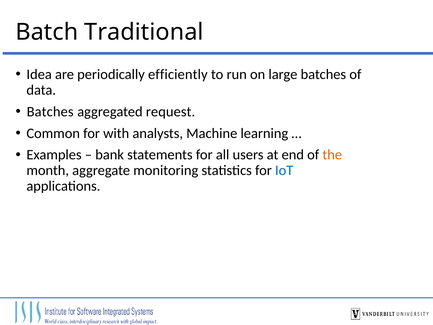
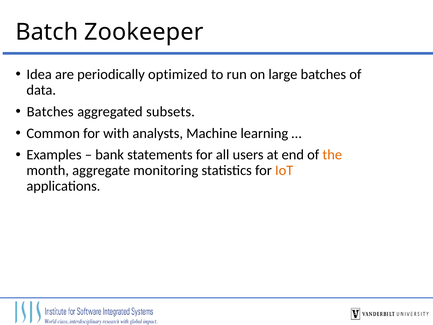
Traditional: Traditional -> Zookeeper
efficiently: efficiently -> optimized
request: request -> subsets
IoT colour: blue -> orange
